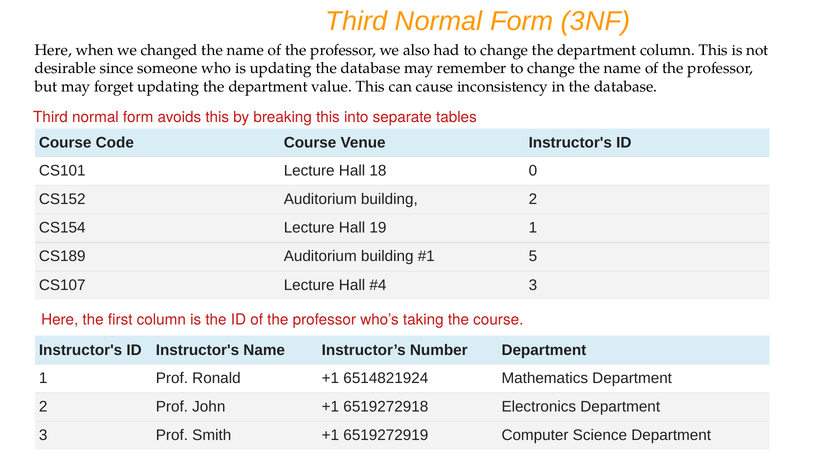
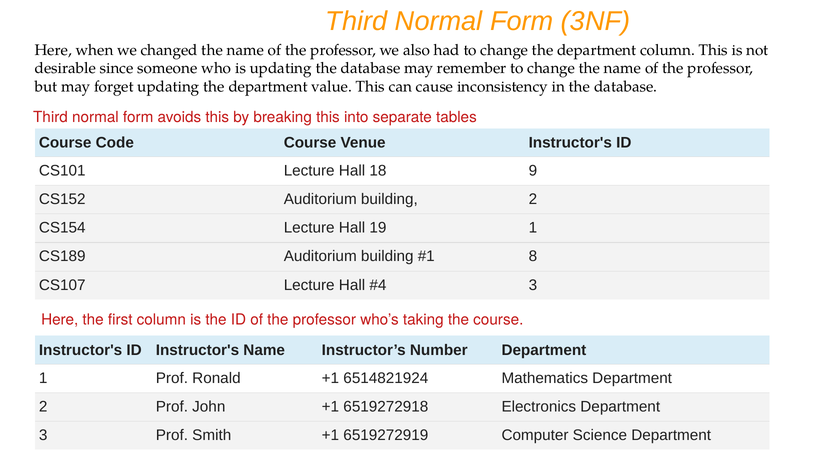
0: 0 -> 9
5: 5 -> 8
